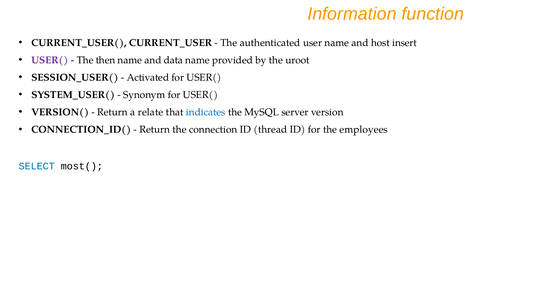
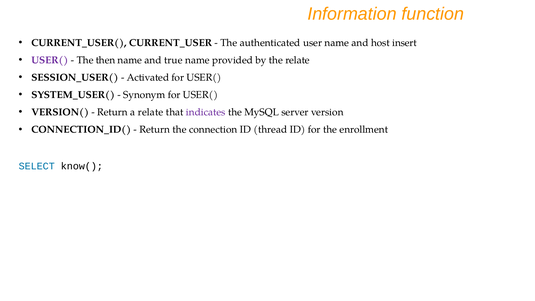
data: data -> true
the uroot: uroot -> relate
indicates colour: blue -> purple
employees: employees -> enrollment
most(: most( -> know(
